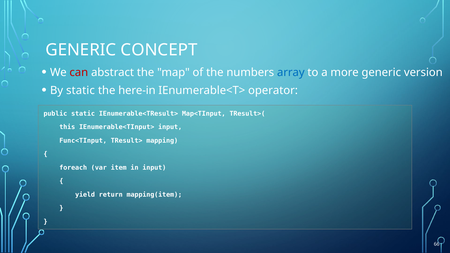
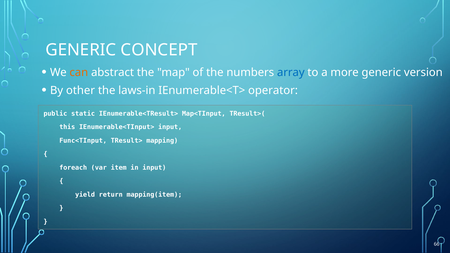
can colour: red -> orange
By static: static -> other
here-in: here-in -> laws-in
